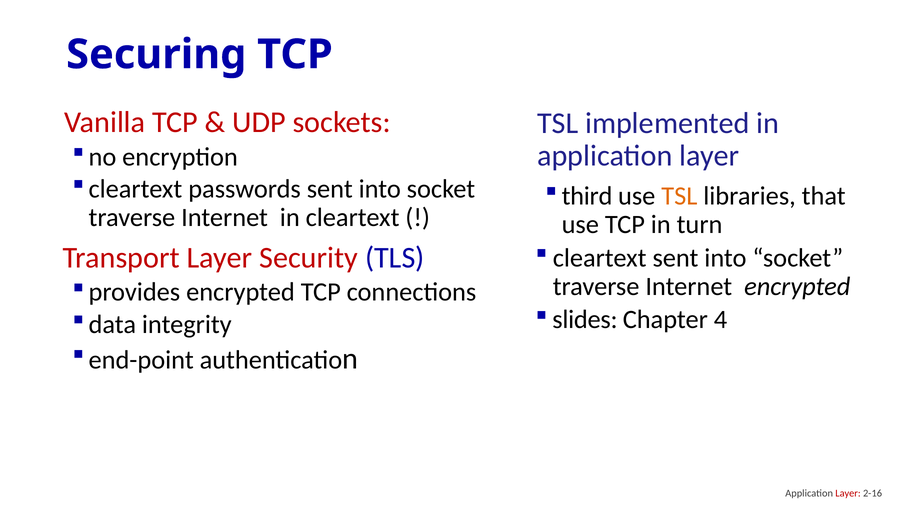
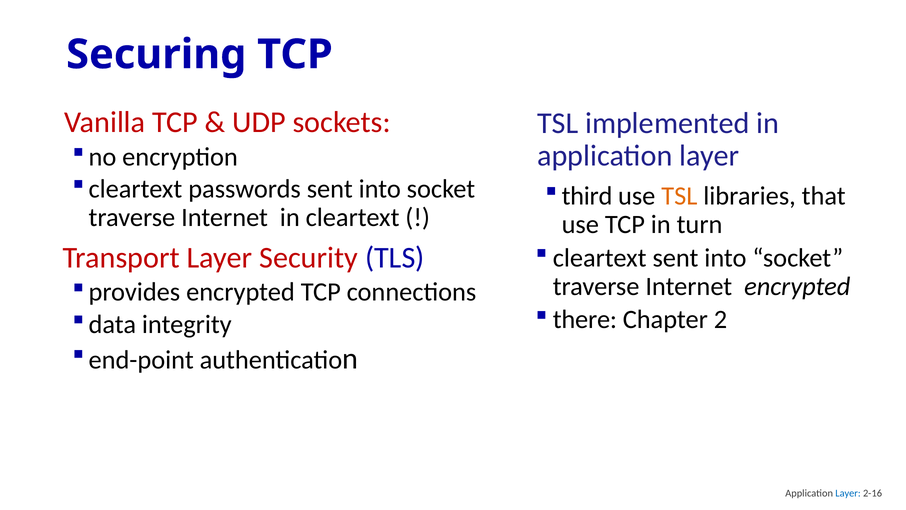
slides: slides -> there
4: 4 -> 2
Layer at (848, 493) colour: red -> blue
